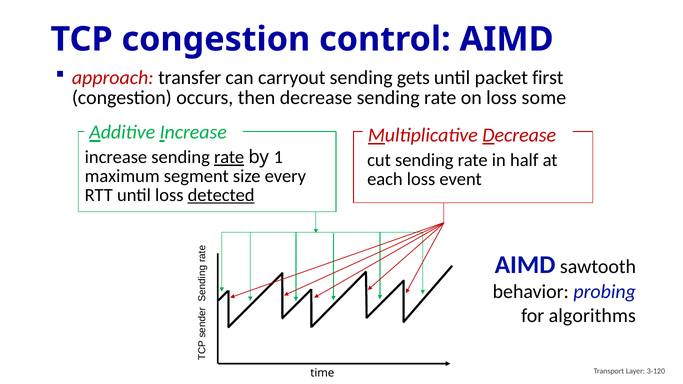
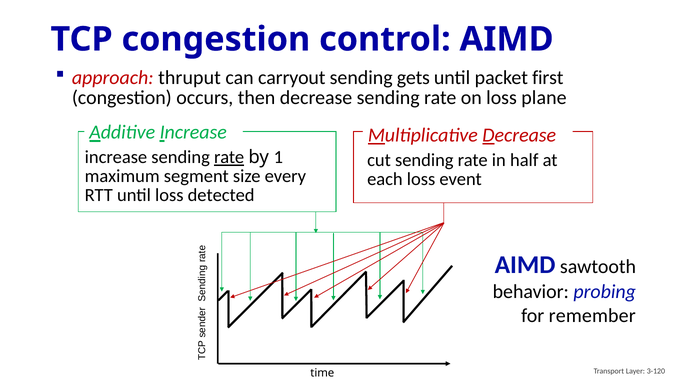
transfer: transfer -> thruput
some: some -> plane
detected underline: present -> none
algorithms: algorithms -> remember
